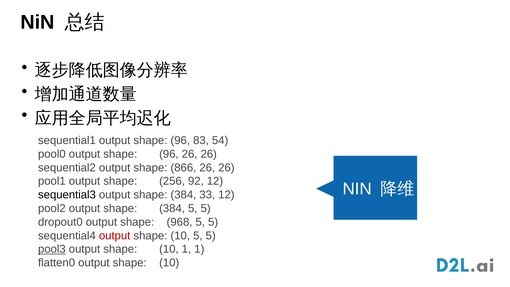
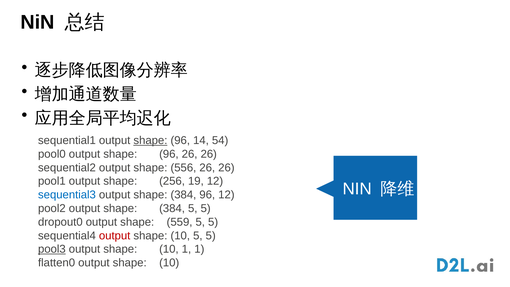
shape at (150, 140) underline: none -> present
83: 83 -> 14
866: 866 -> 556
92: 92 -> 19
sequential3 colour: black -> blue
384 33: 33 -> 96
968: 968 -> 559
